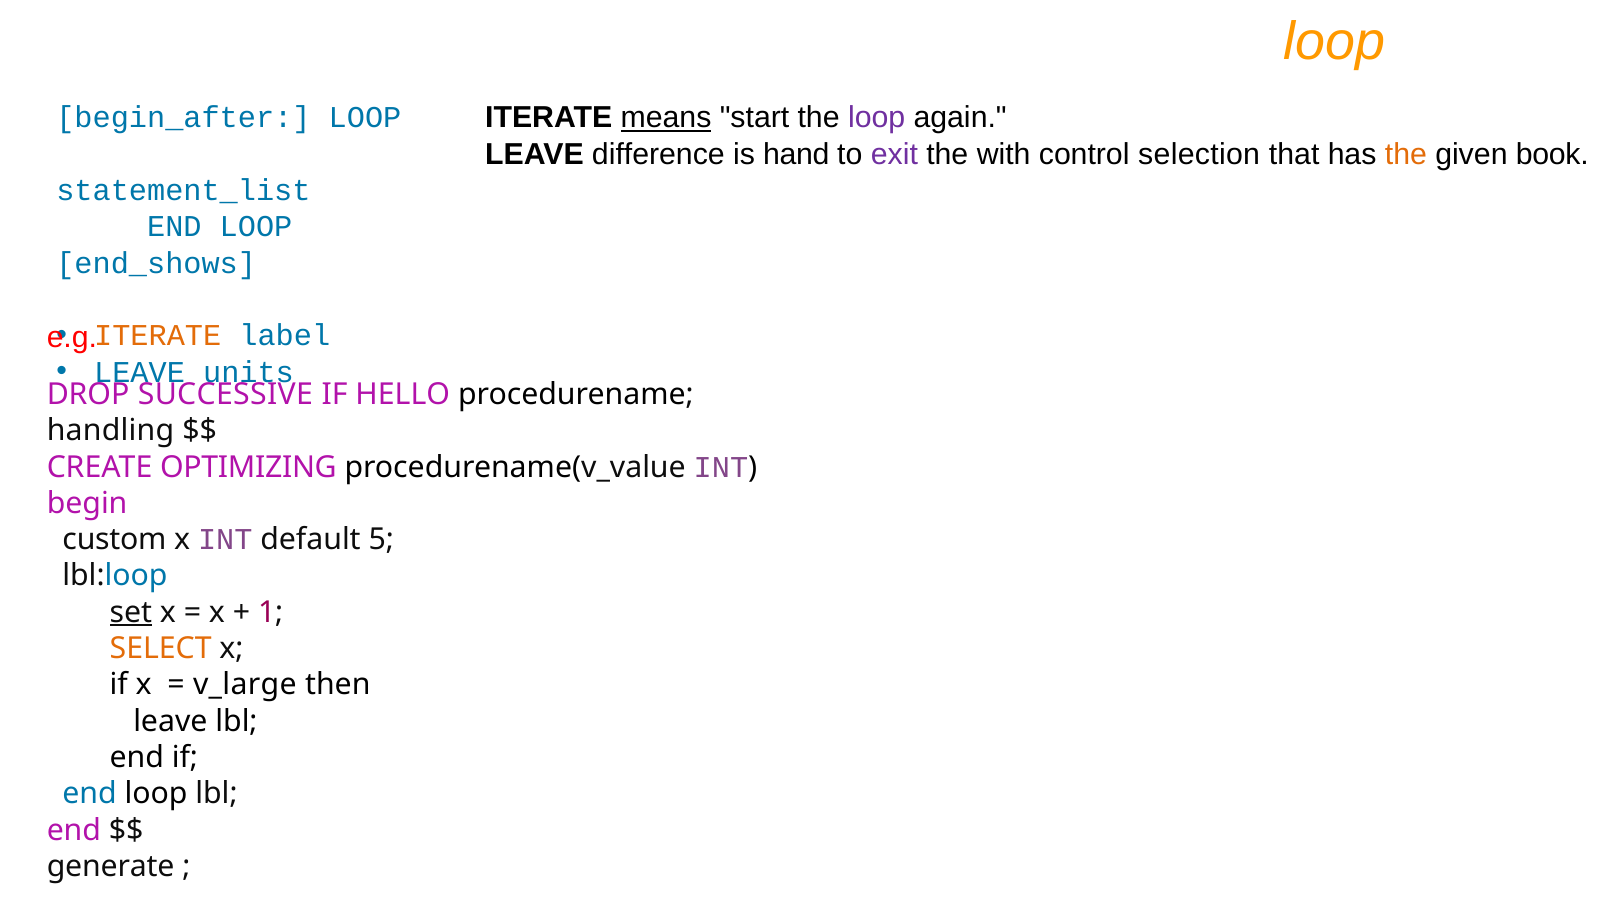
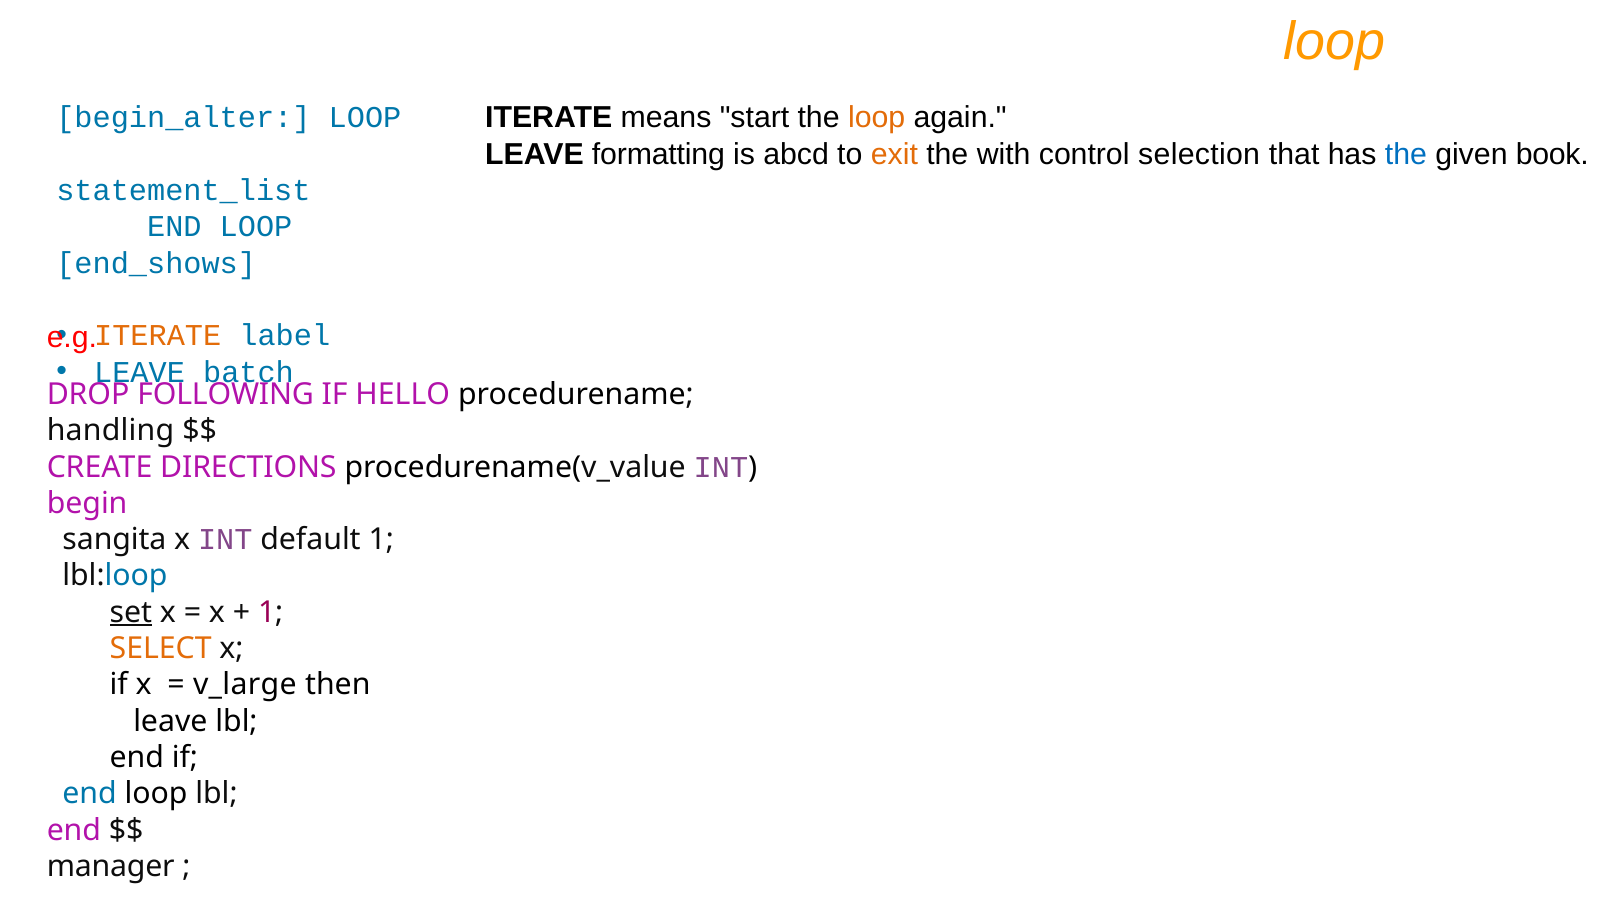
means underline: present -> none
loop at (877, 118) colour: purple -> orange
begin_after: begin_after -> begin_alter
difference: difference -> formatting
hand: hand -> abcd
exit colour: purple -> orange
the at (1406, 154) colour: orange -> blue
units: units -> batch
SUCCESSIVE: SUCCESSIVE -> FOLLOWING
OPTIMIZING: OPTIMIZING -> DIRECTIONS
custom: custom -> sangita
default 5: 5 -> 1
generate: generate -> manager
